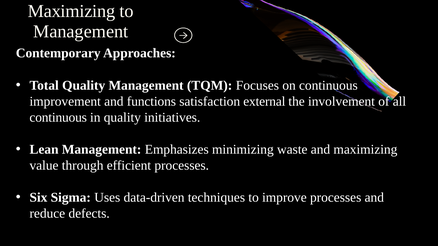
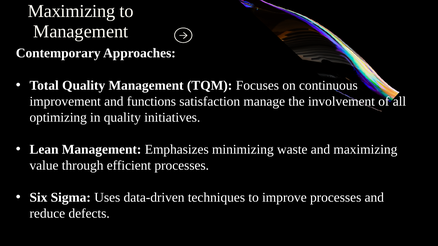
external: external -> manage
continuous at (58, 118): continuous -> optimizing
